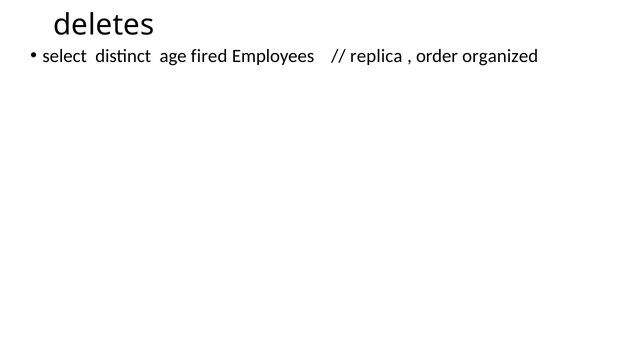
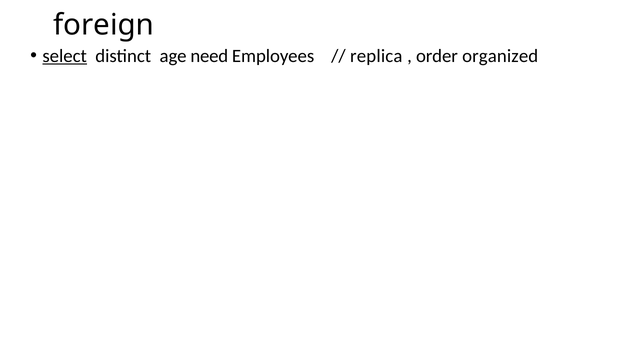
deletes: deletes -> foreign
select underline: none -> present
fired: fired -> need
